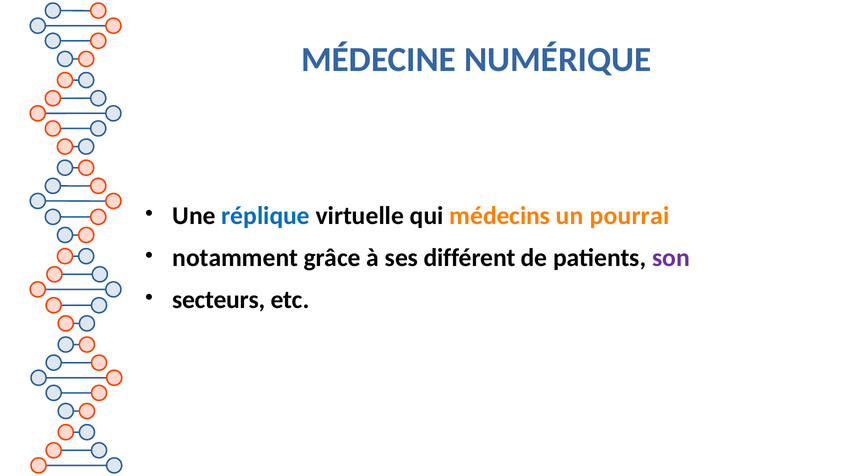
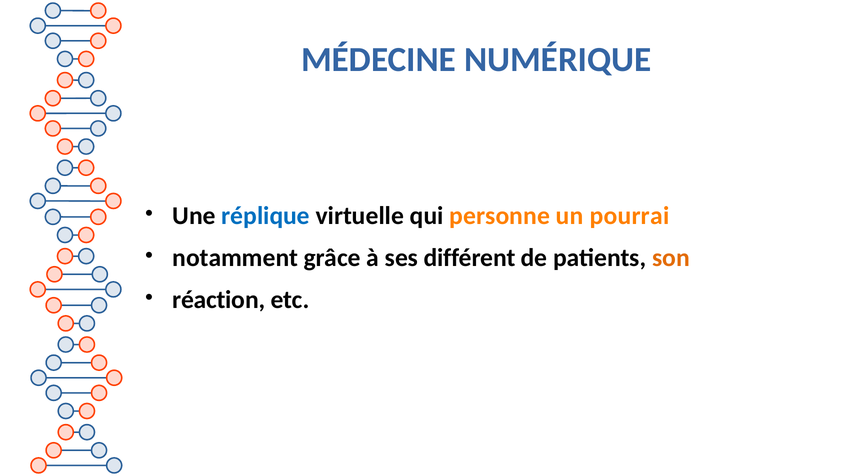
médecins: médecins -> personne
son colour: purple -> orange
secteurs: secteurs -> réaction
